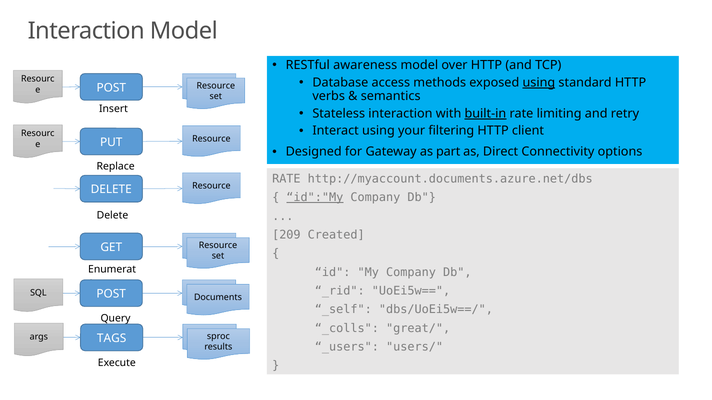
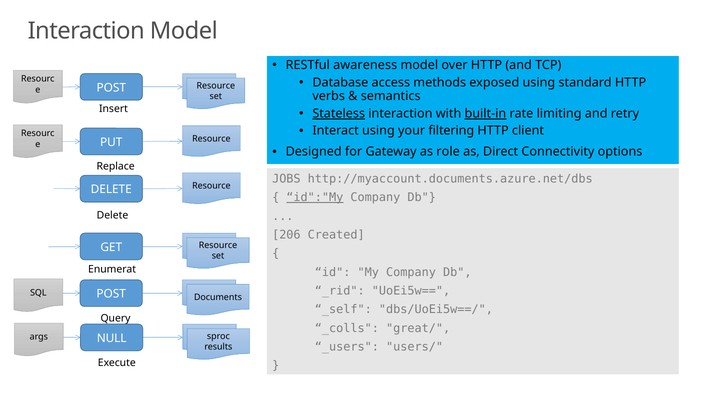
using at (539, 83) underline: present -> none
Stateless underline: none -> present
part: part -> role
RATE at (286, 179): RATE -> JOBS
209: 209 -> 206
TAGS: TAGS -> NULL
